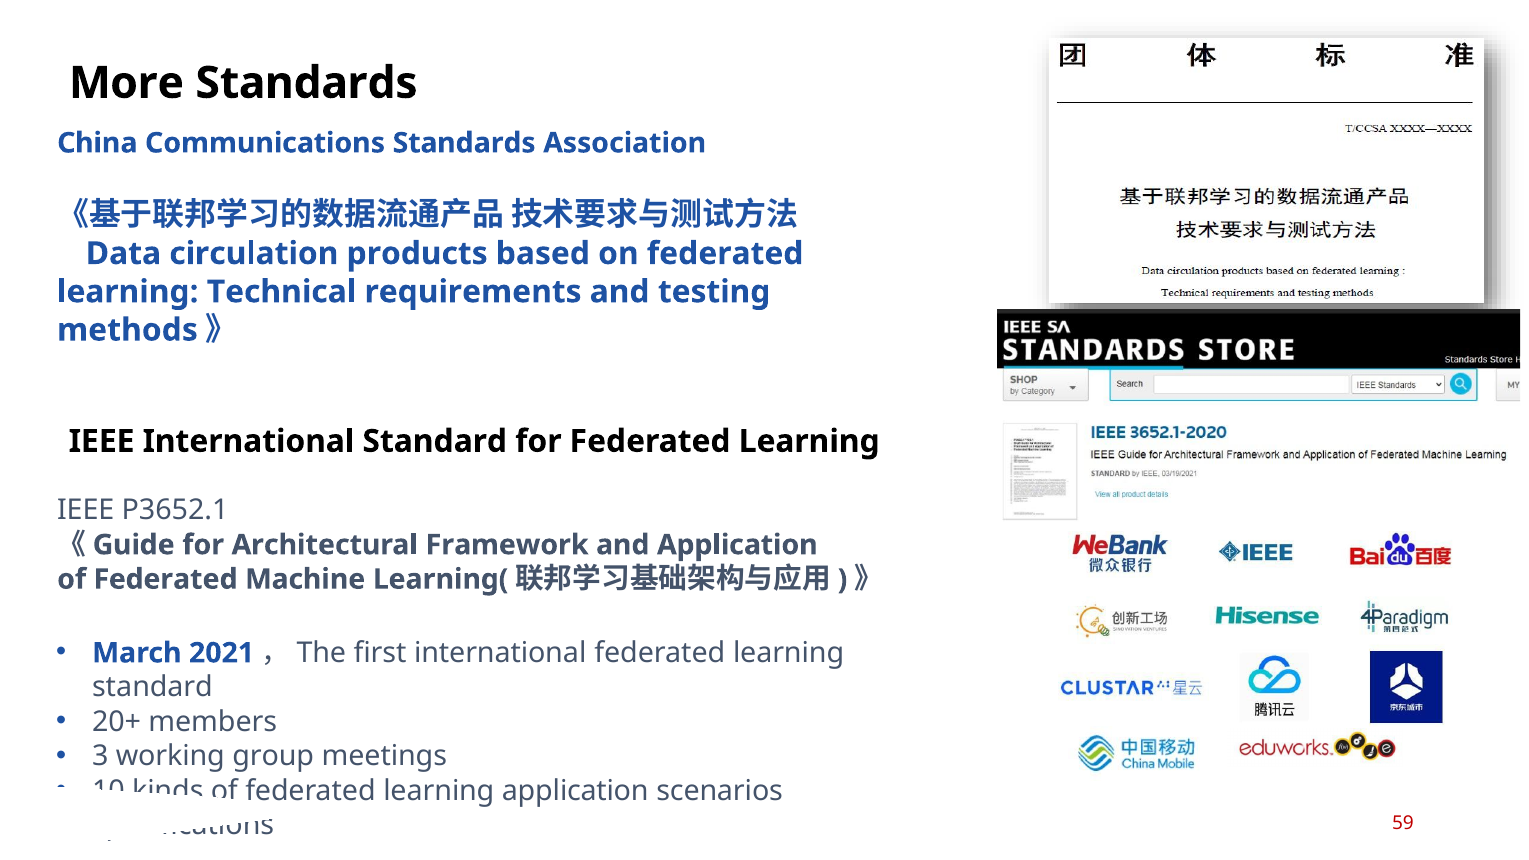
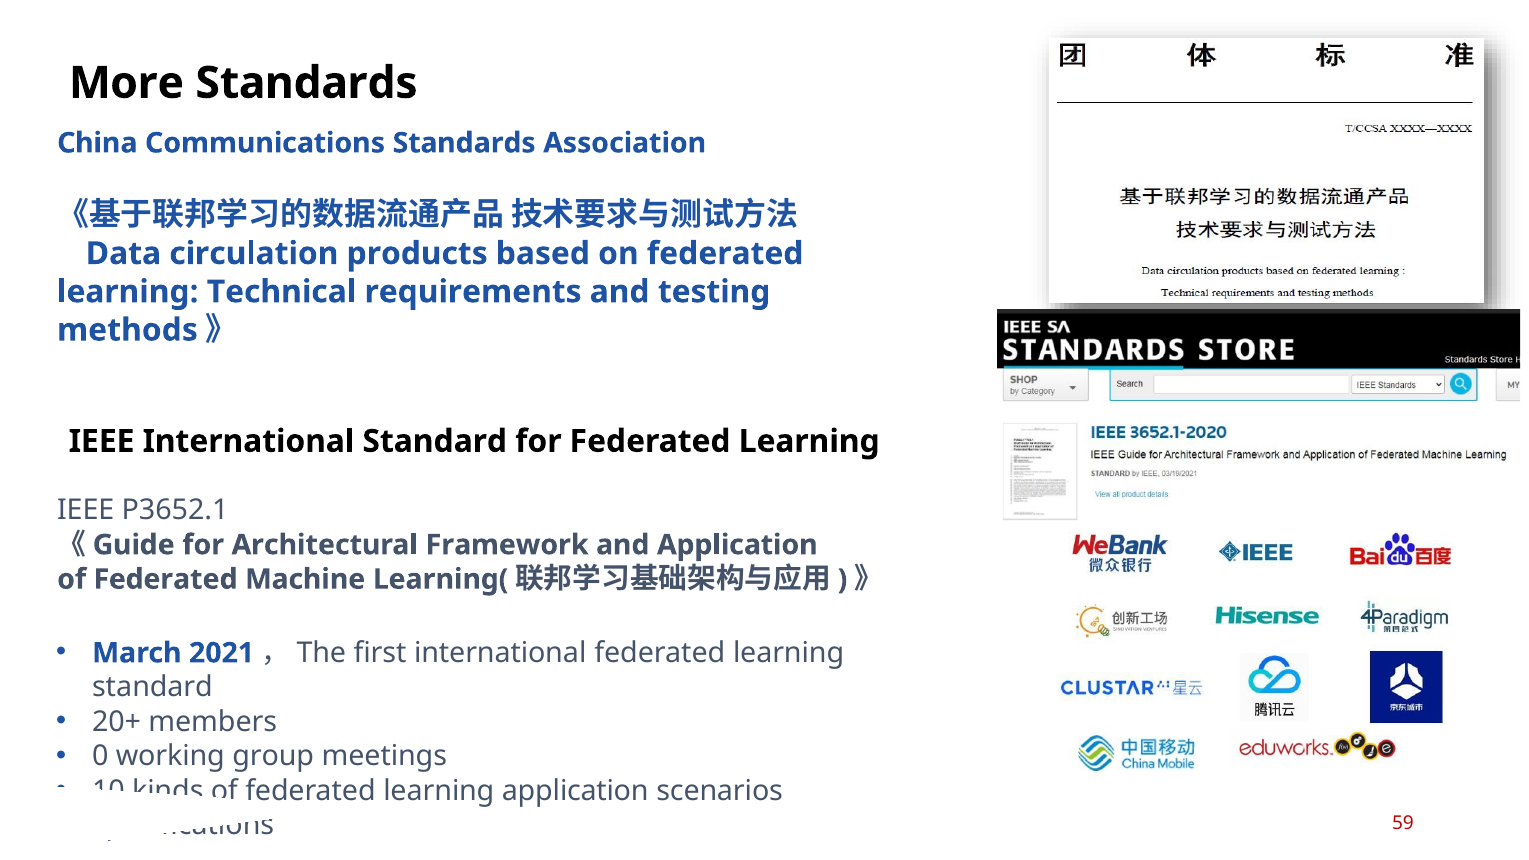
3: 3 -> 0
